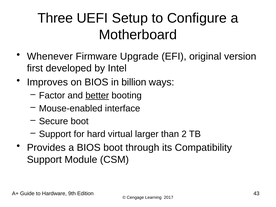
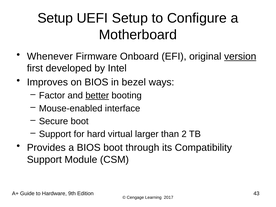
Three at (55, 18): Three -> Setup
Upgrade: Upgrade -> Onboard
version underline: none -> present
billion: billion -> bezel
